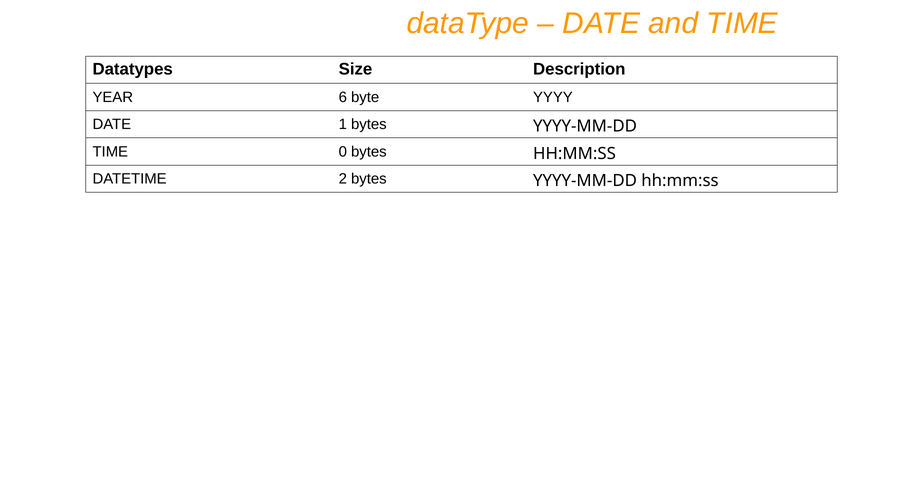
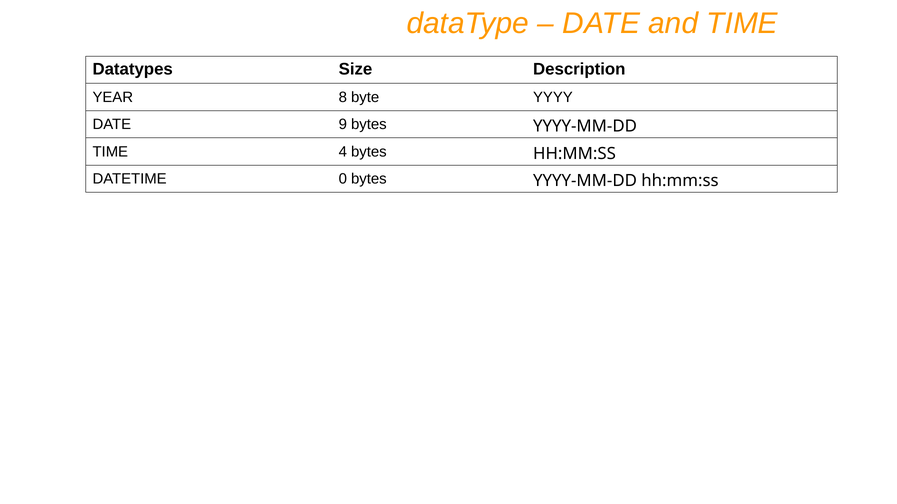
6: 6 -> 8
1: 1 -> 9
0: 0 -> 4
2: 2 -> 0
